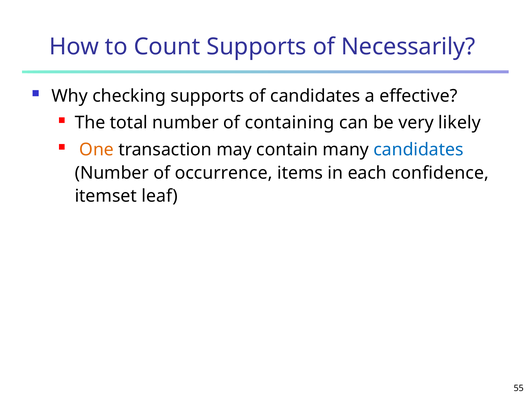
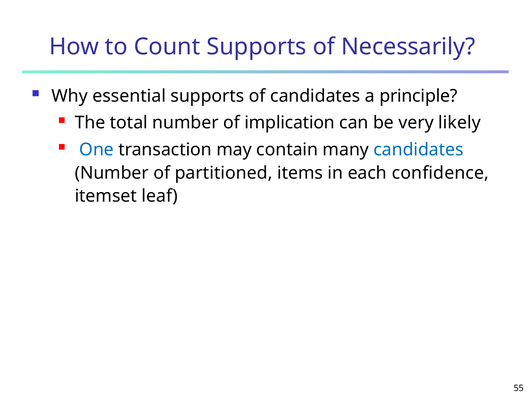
checking: checking -> essential
effective: effective -> principle
containing: containing -> implication
One colour: orange -> blue
occurrence: occurrence -> partitioned
